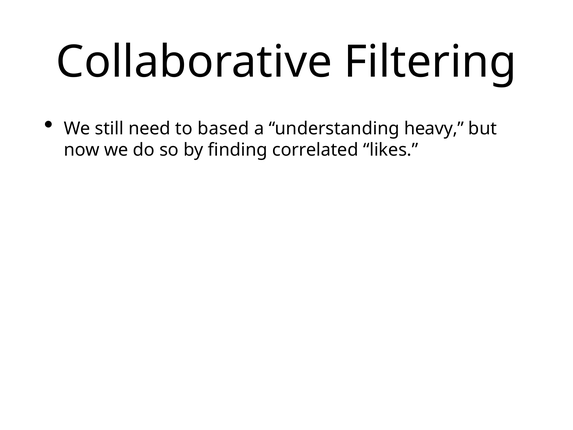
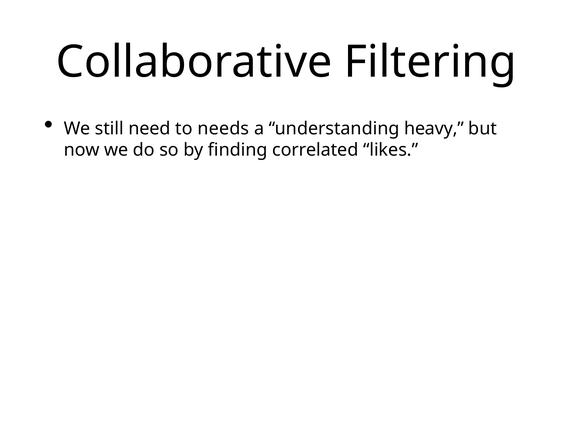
based: based -> needs
